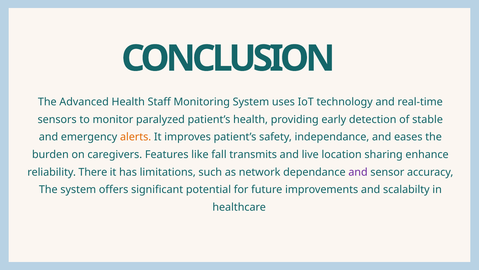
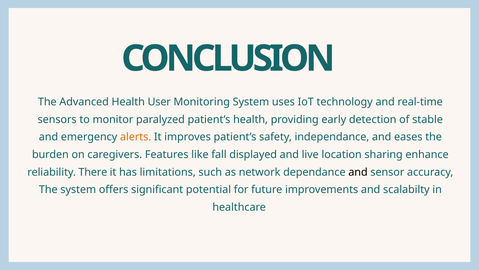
Staff: Staff -> User
transmits: transmits -> displayed
and at (358, 172) colour: purple -> black
